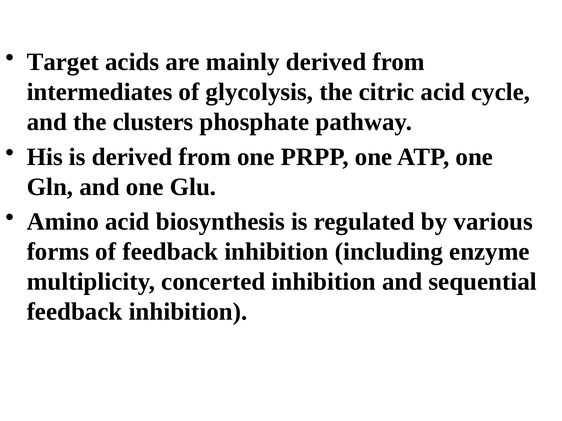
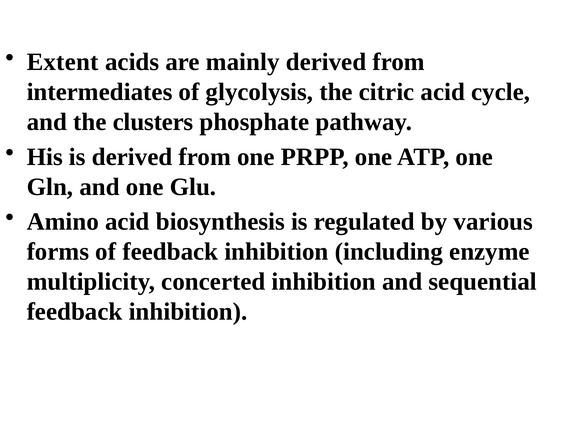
Target: Target -> Extent
